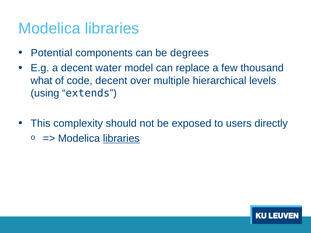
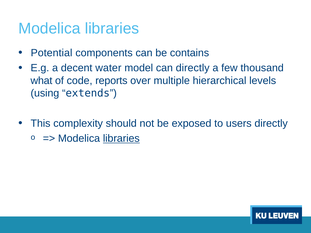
degrees: degrees -> contains
can replace: replace -> directly
code decent: decent -> reports
